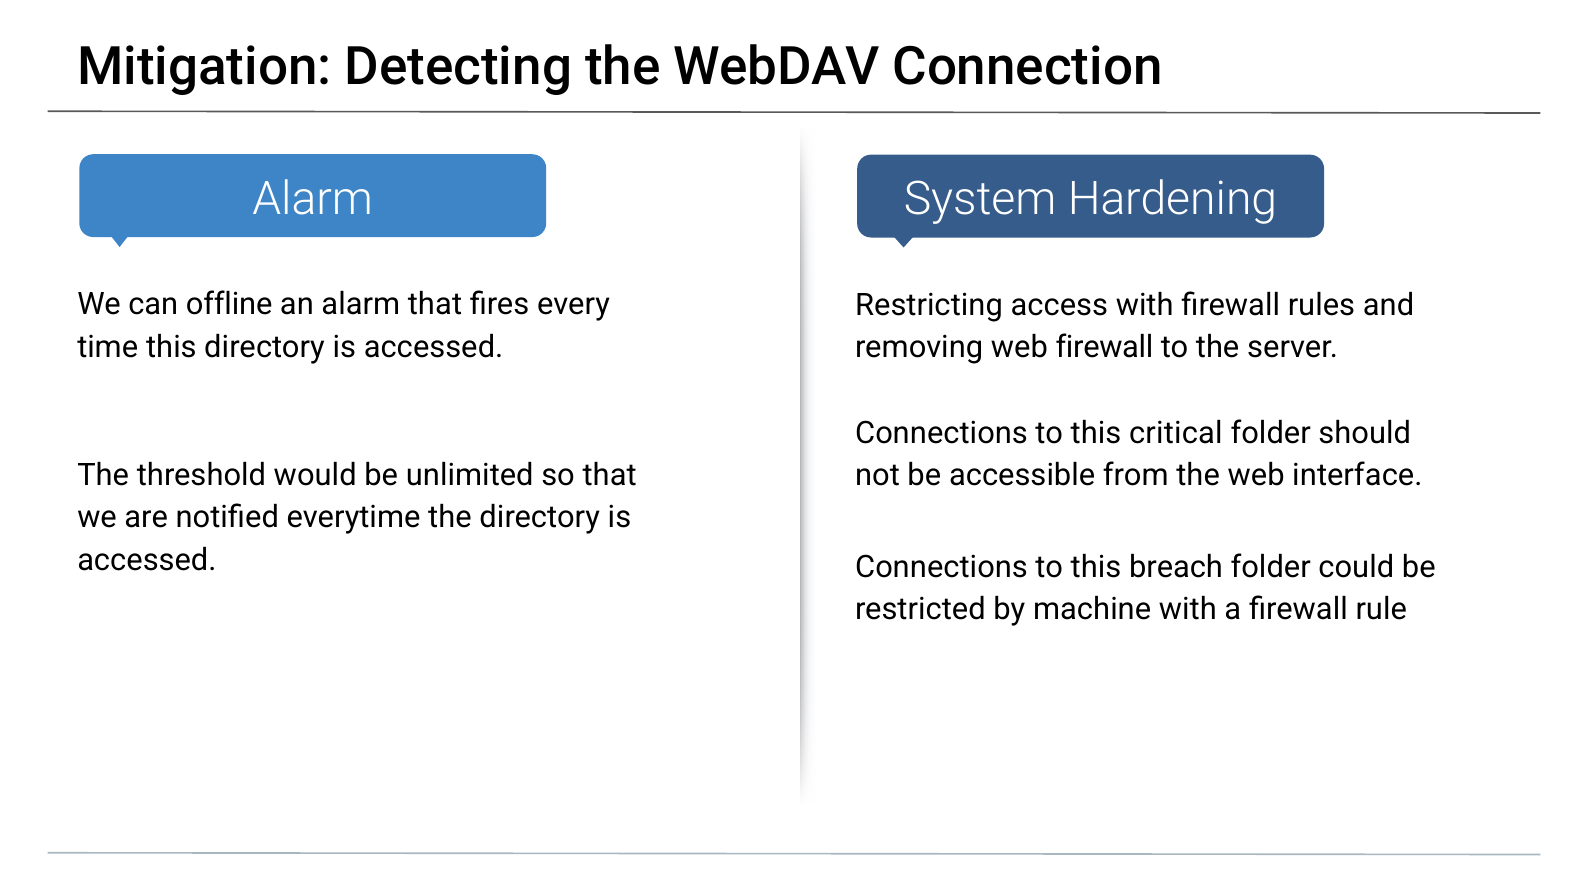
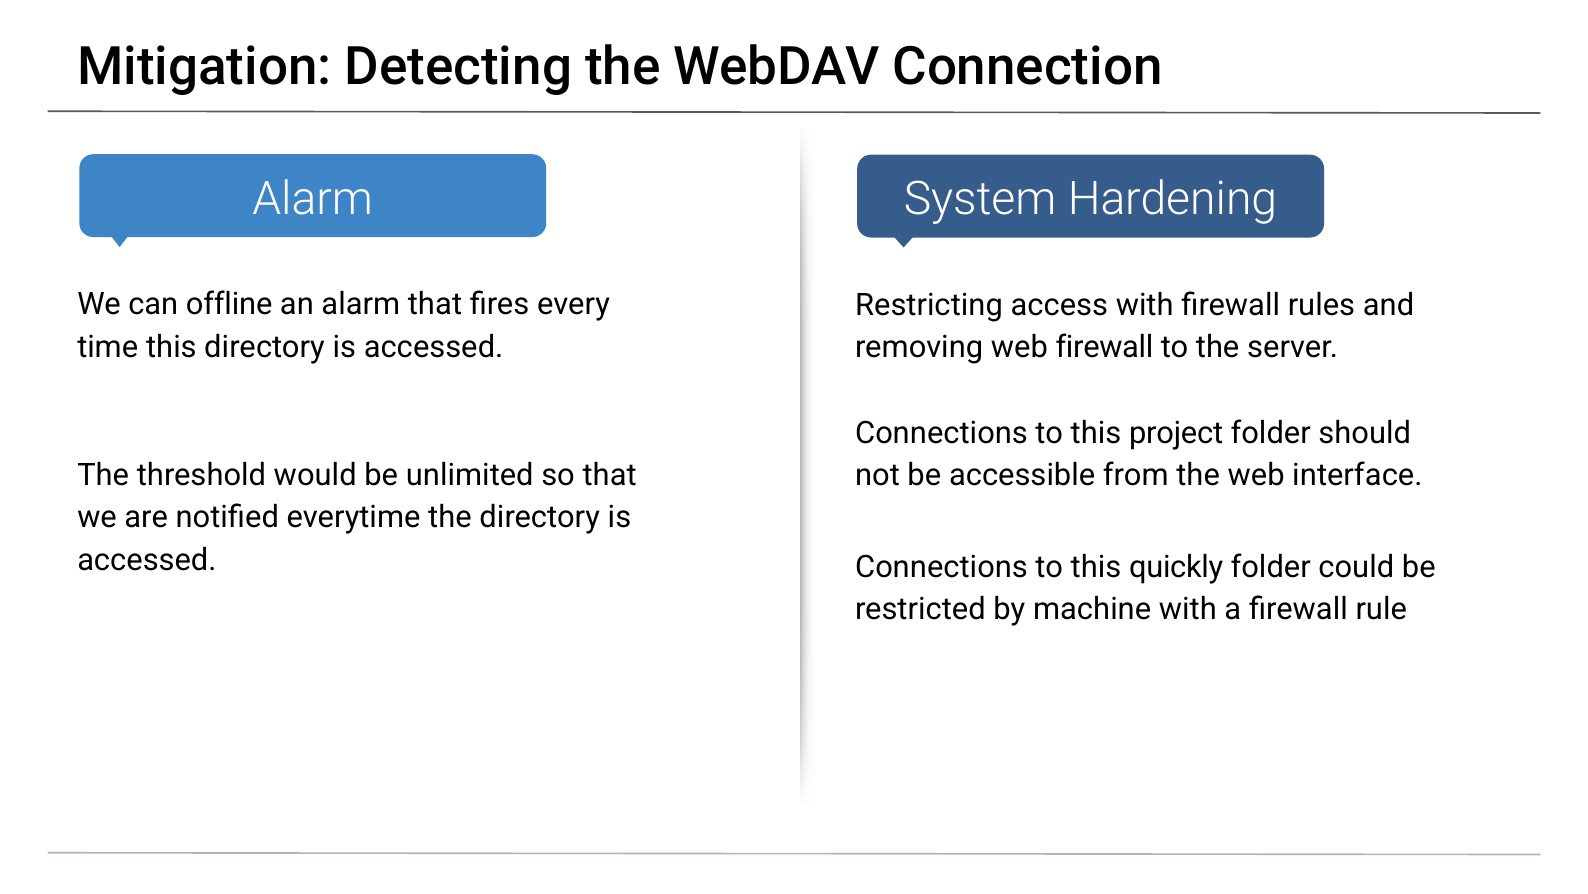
critical: critical -> project
breach: breach -> quickly
